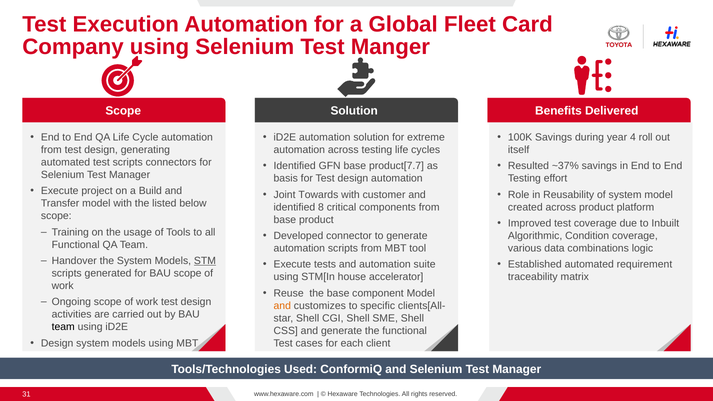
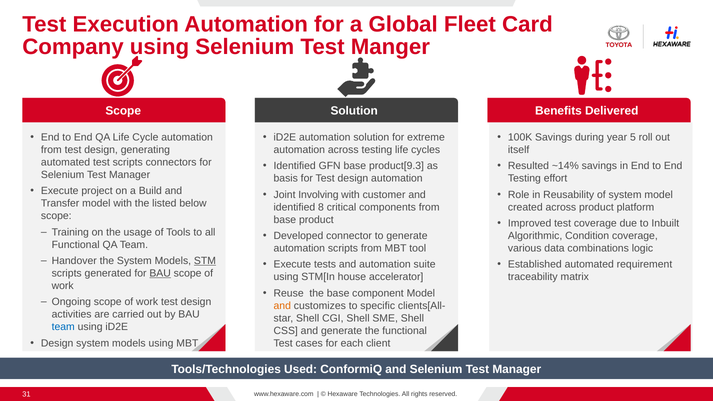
4: 4 -> 5
product[7.7: product[7.7 -> product[9.3
~37%: ~37% -> ~14%
Towards: Towards -> Involving
BAU at (160, 273) underline: none -> present
team at (63, 327) colour: black -> blue
